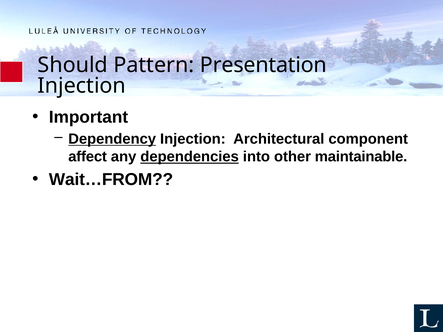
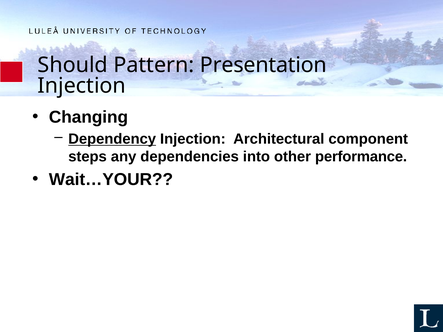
Important: Important -> Changing
affect: affect -> steps
dependencies underline: present -> none
maintainable: maintainable -> performance
Wait…FROM: Wait…FROM -> Wait…YOUR
